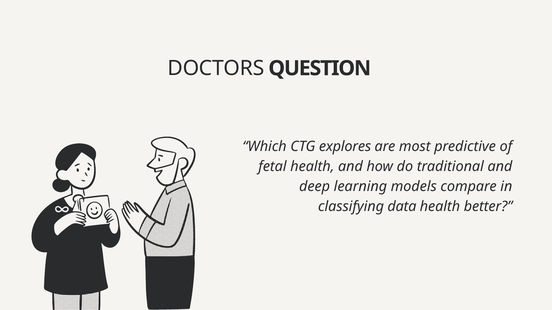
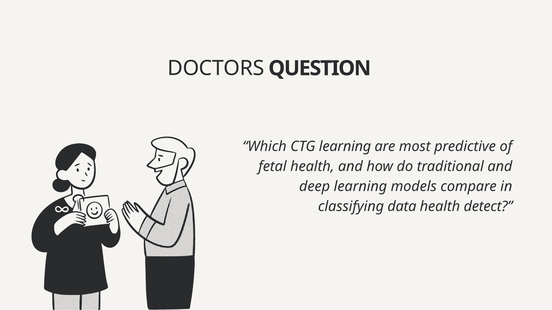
CTG explores: explores -> learning
better: better -> detect
